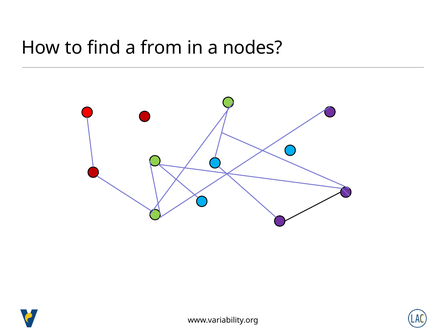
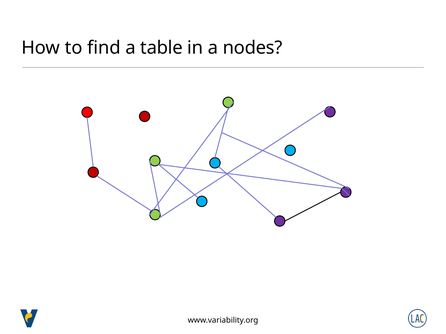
from: from -> table
